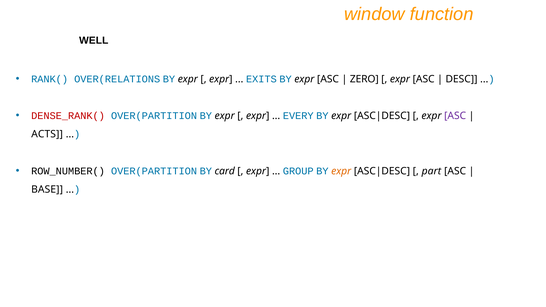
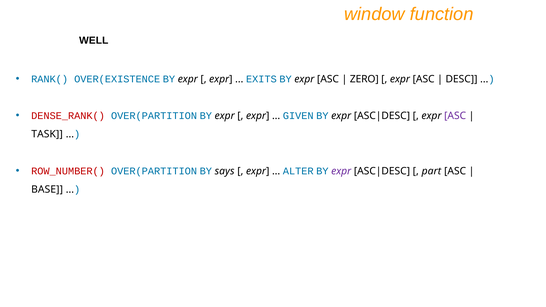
OVER(RELATIONS: OVER(RELATIONS -> OVER(EXISTENCE
EVERY: EVERY -> GIVEN
ACTS: ACTS -> TASK
ROW_NUMBER( colour: black -> red
card: card -> says
GROUP: GROUP -> ALTER
expr at (341, 171) colour: orange -> purple
